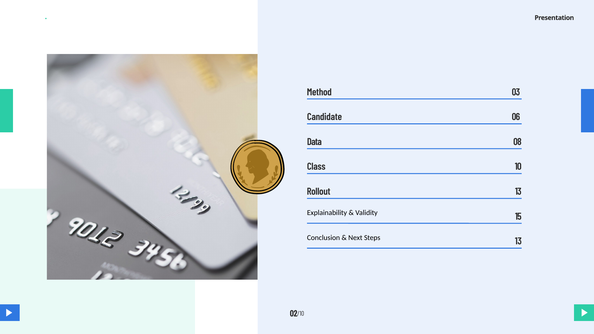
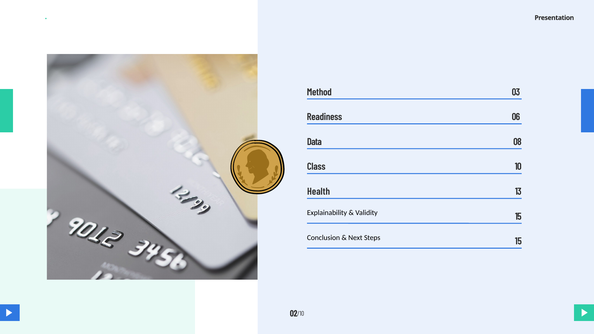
Candidate: Candidate -> Readiness
Rollout: Rollout -> Health
Steps 13: 13 -> 15
